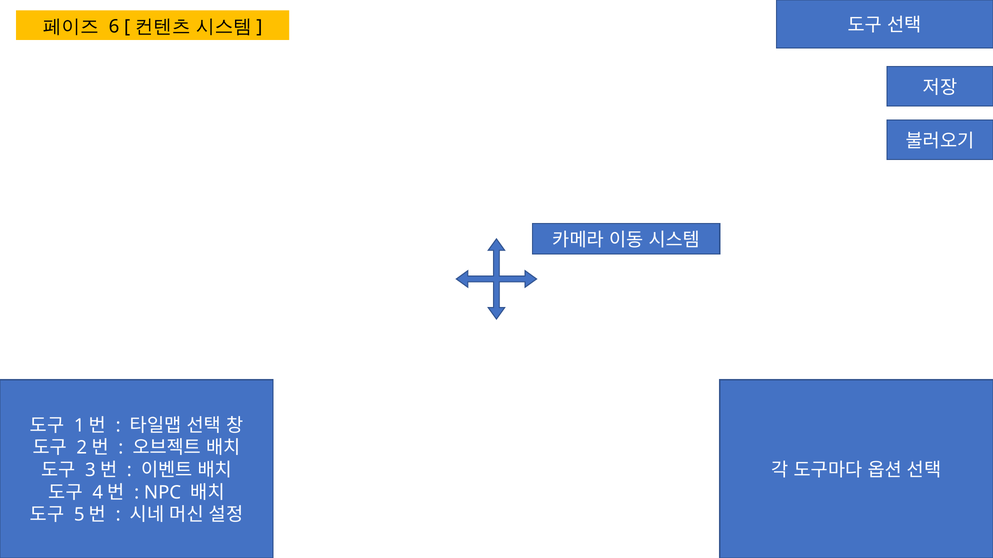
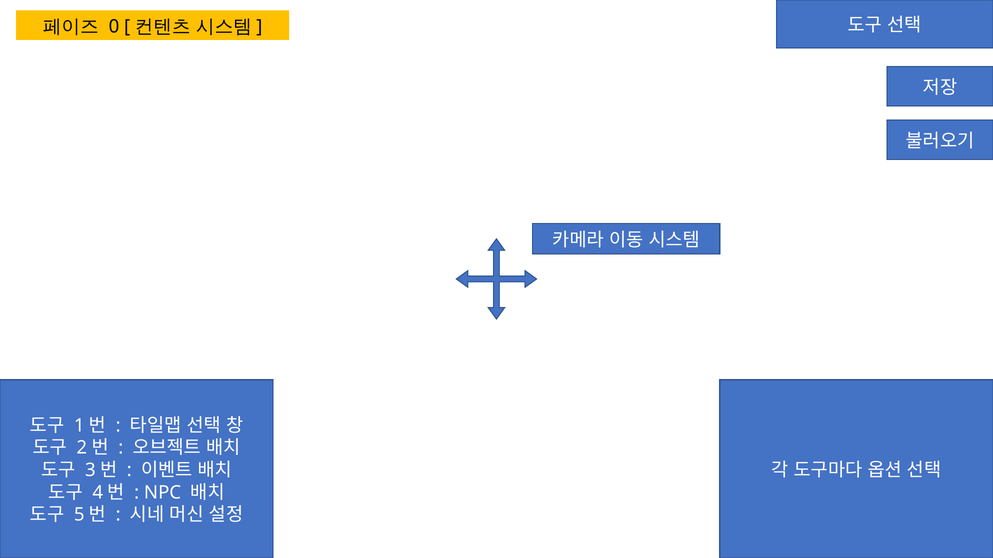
6: 6 -> 0
